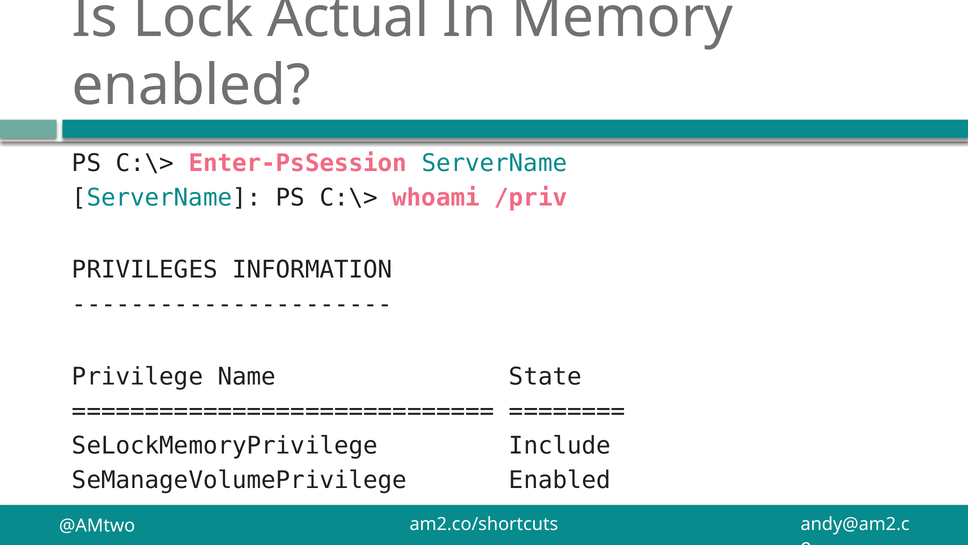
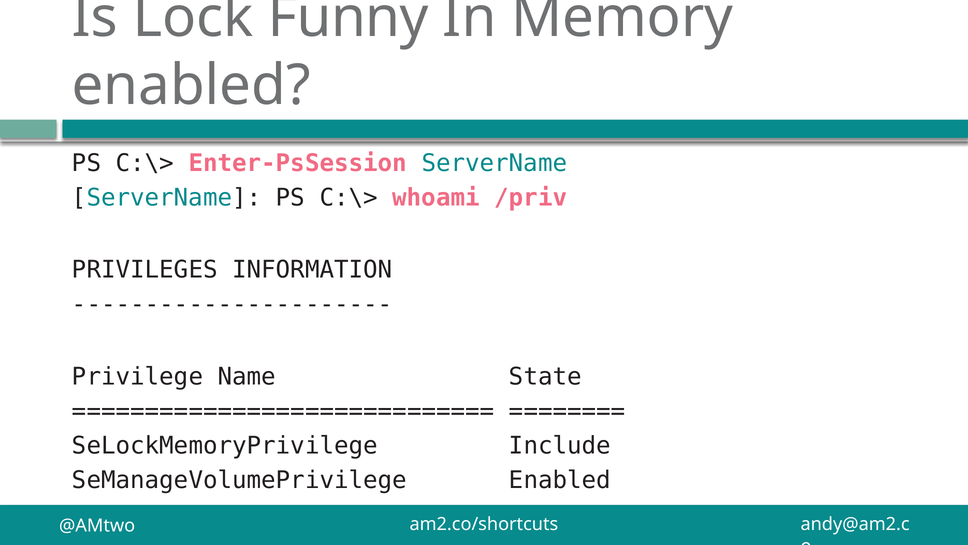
Actual: Actual -> Funny
